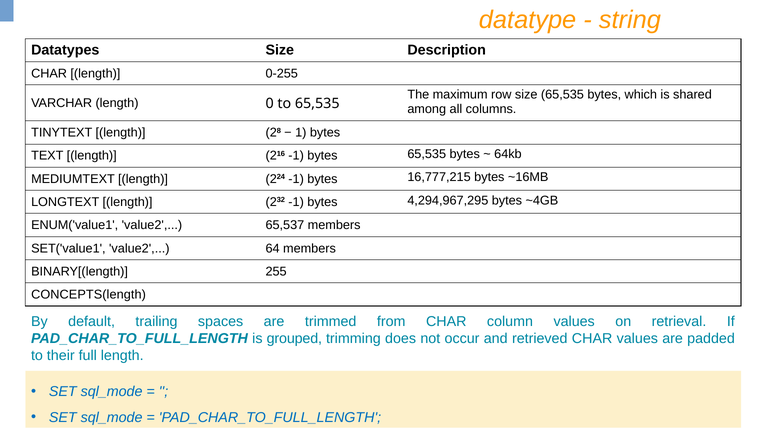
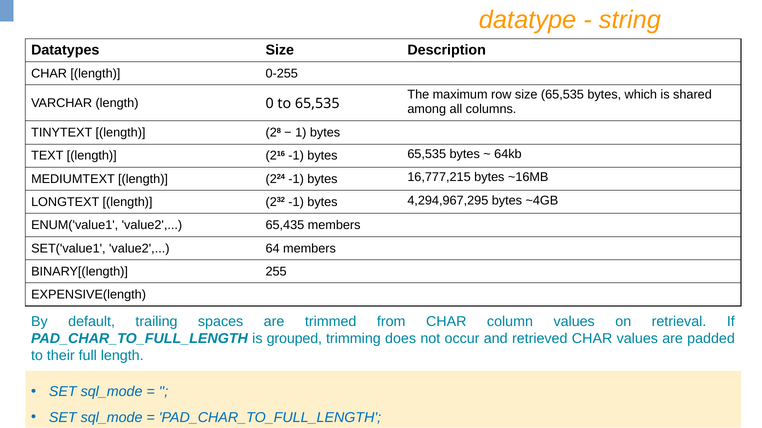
65,537: 65,537 -> 65,435
CONCEPTS(length: CONCEPTS(length -> EXPENSIVE(length
